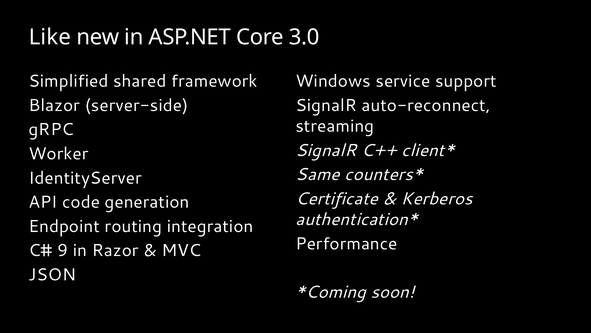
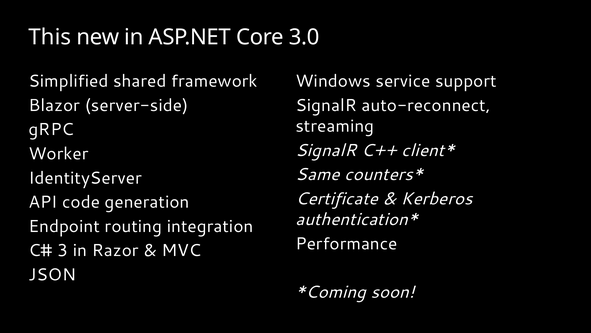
Like: Like -> This
9: 9 -> 3
